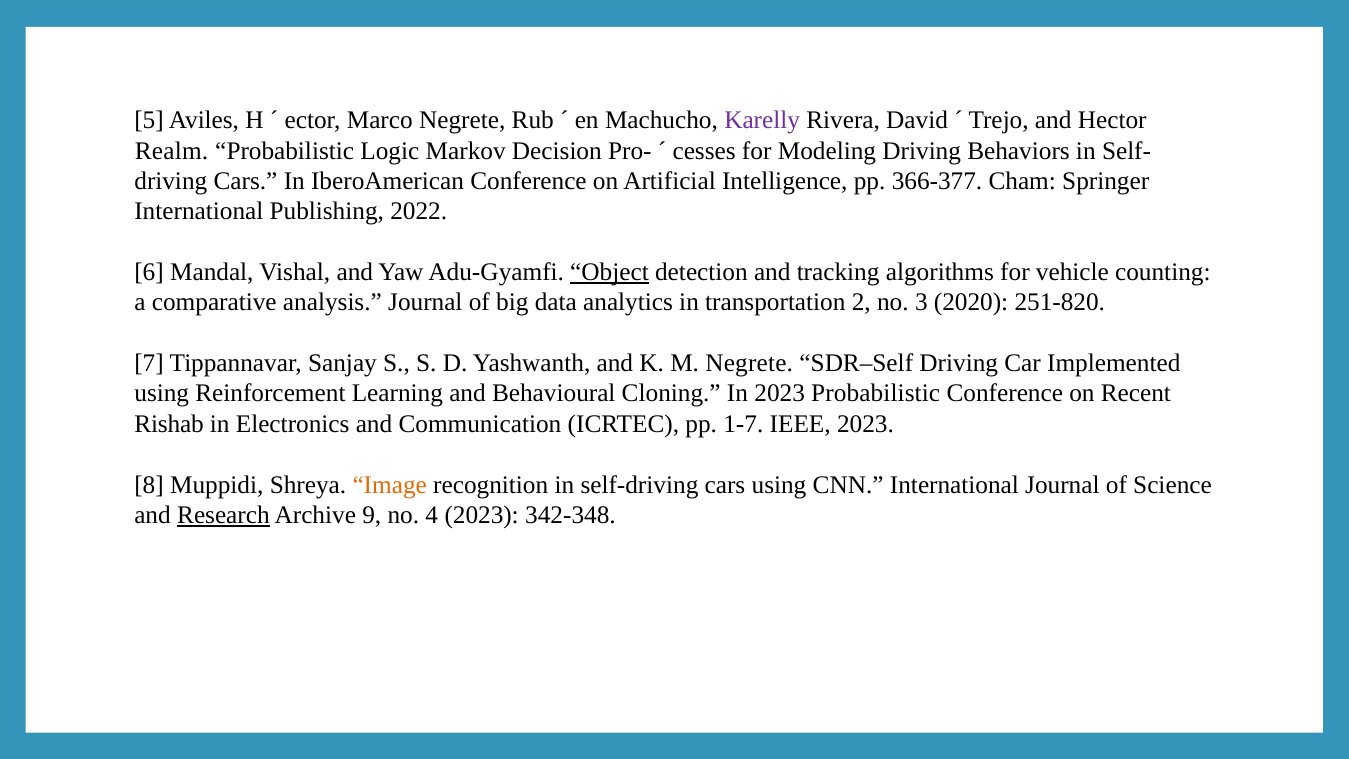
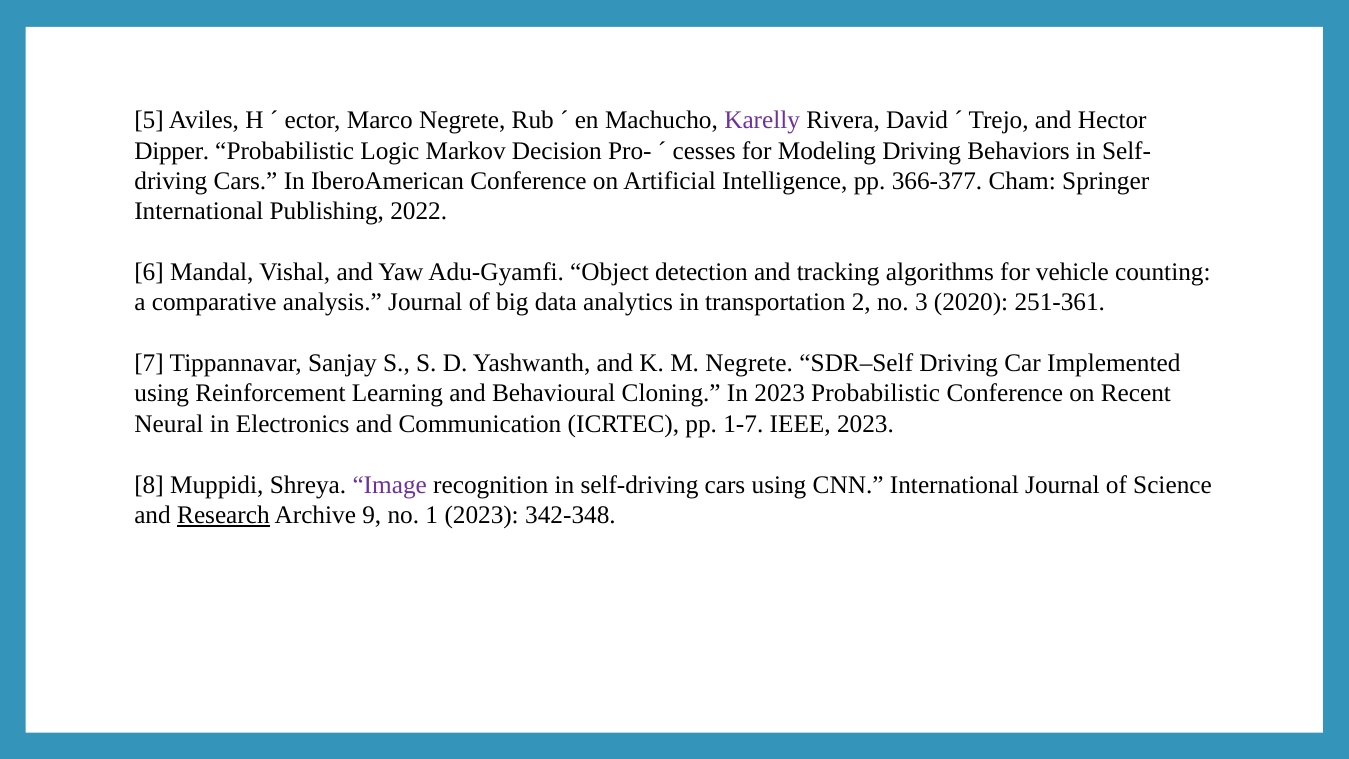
Realm: Realm -> Dipper
Object underline: present -> none
251-820: 251-820 -> 251-361
Rishab: Rishab -> Neural
Image colour: orange -> purple
4: 4 -> 1
